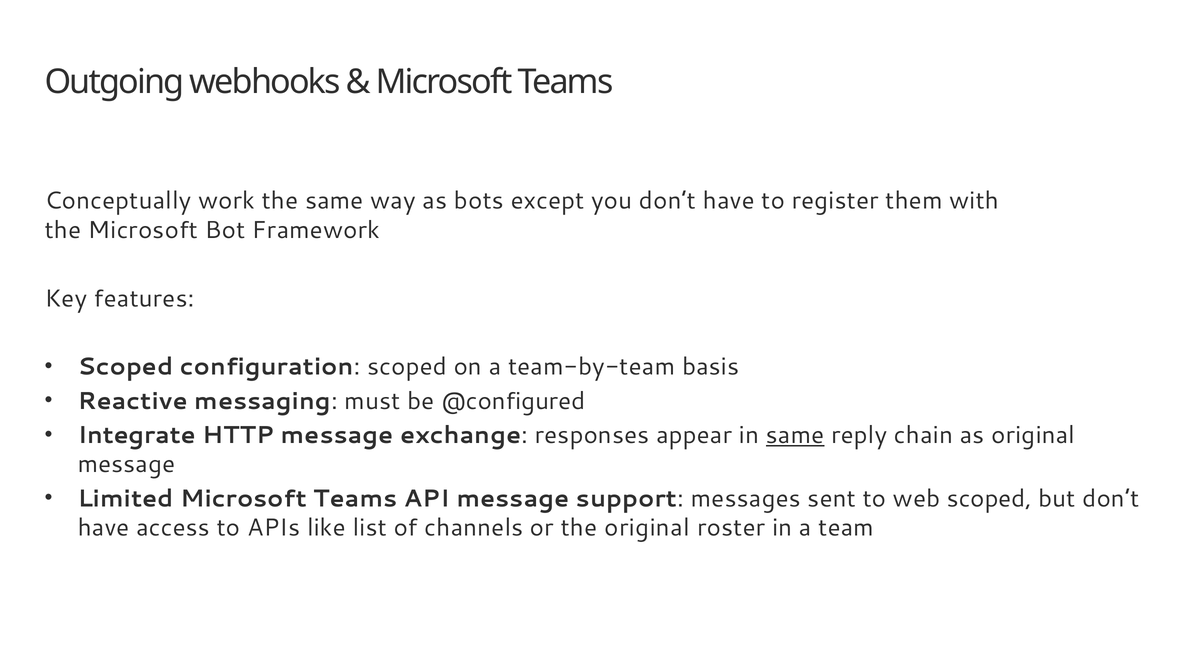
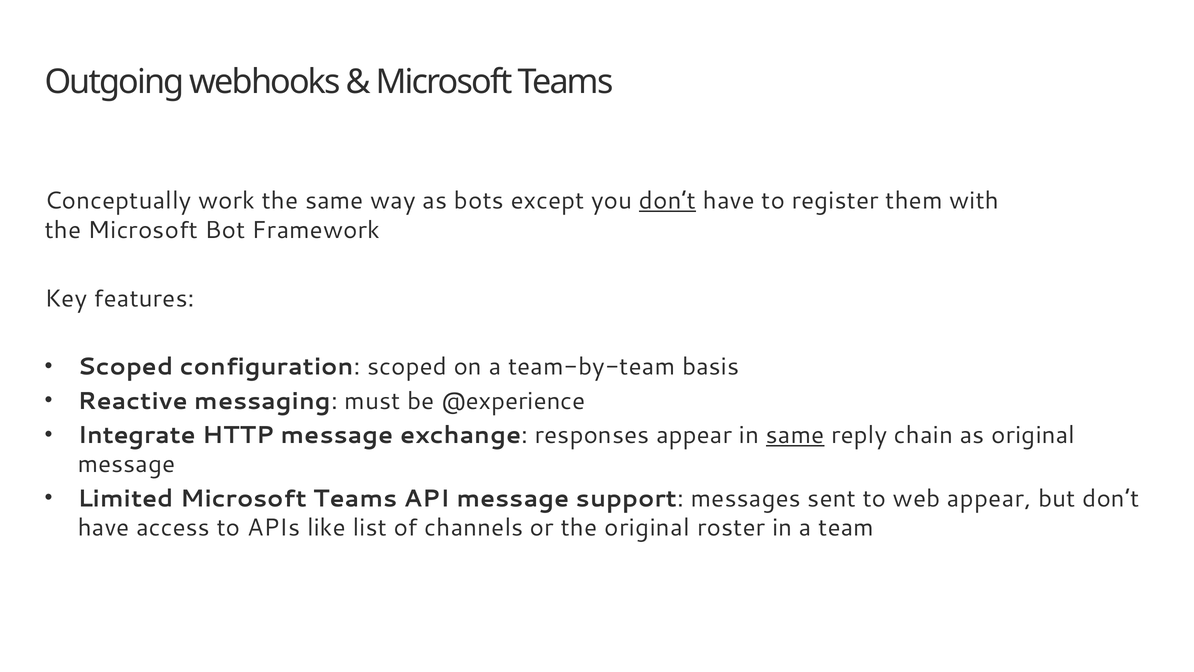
don’t at (668, 201) underline: none -> present
@configured: @configured -> @experience
web scoped: scoped -> appear
